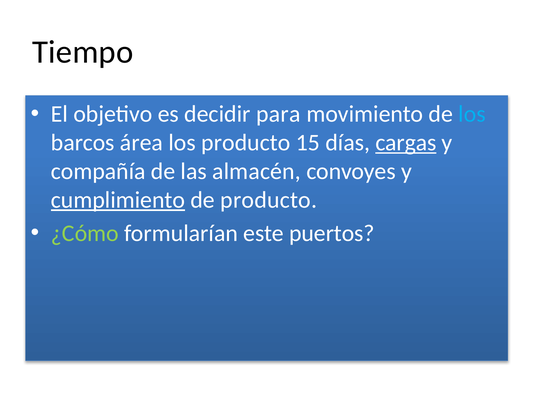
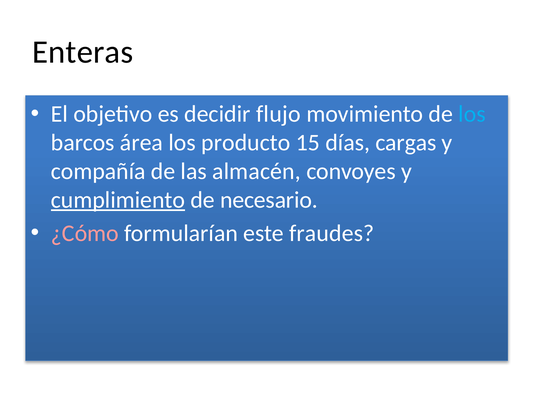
Tiempo: Tiempo -> Enteras
para: para -> flujo
cargas underline: present -> none
de producto: producto -> necesario
¿Cómo colour: light green -> pink
puertos: puertos -> fraudes
